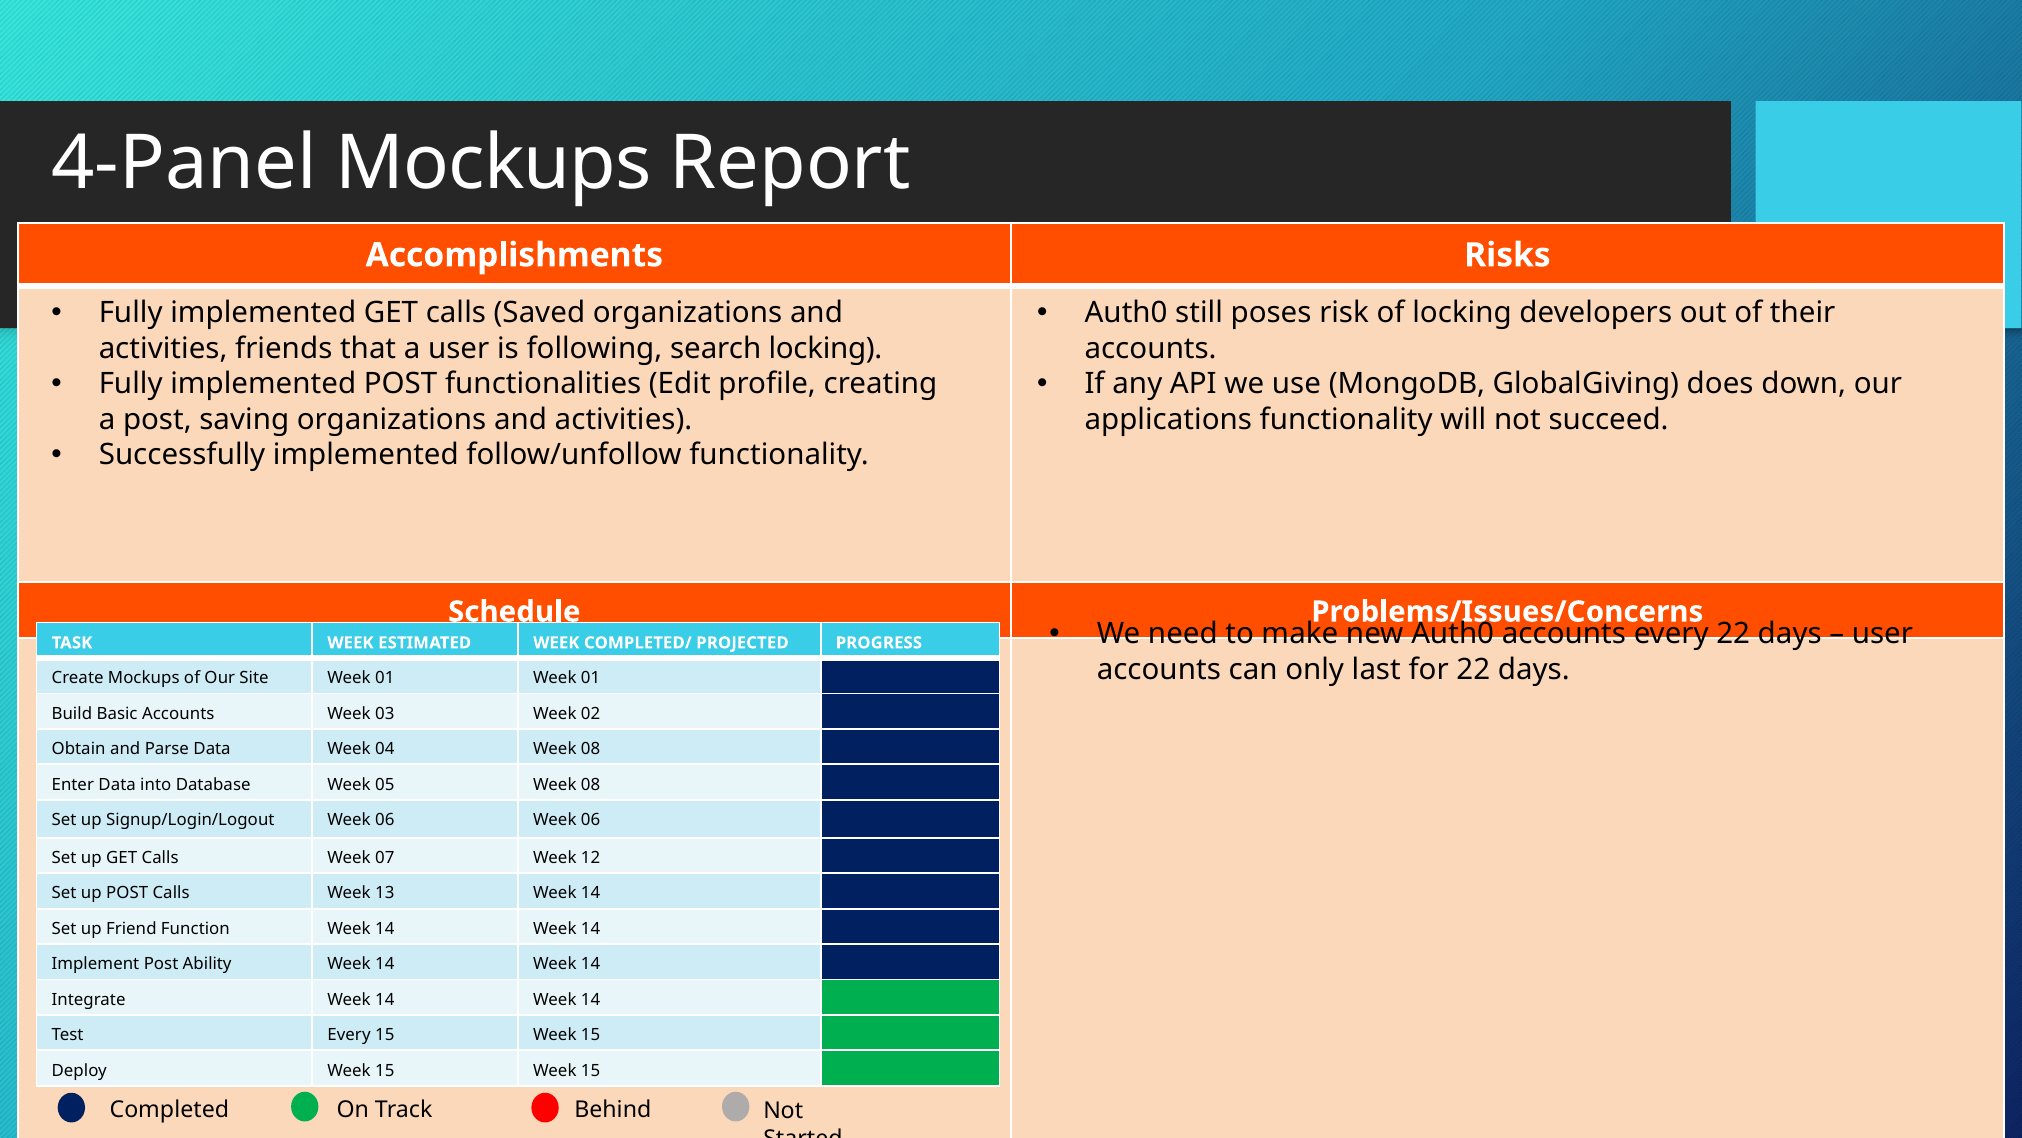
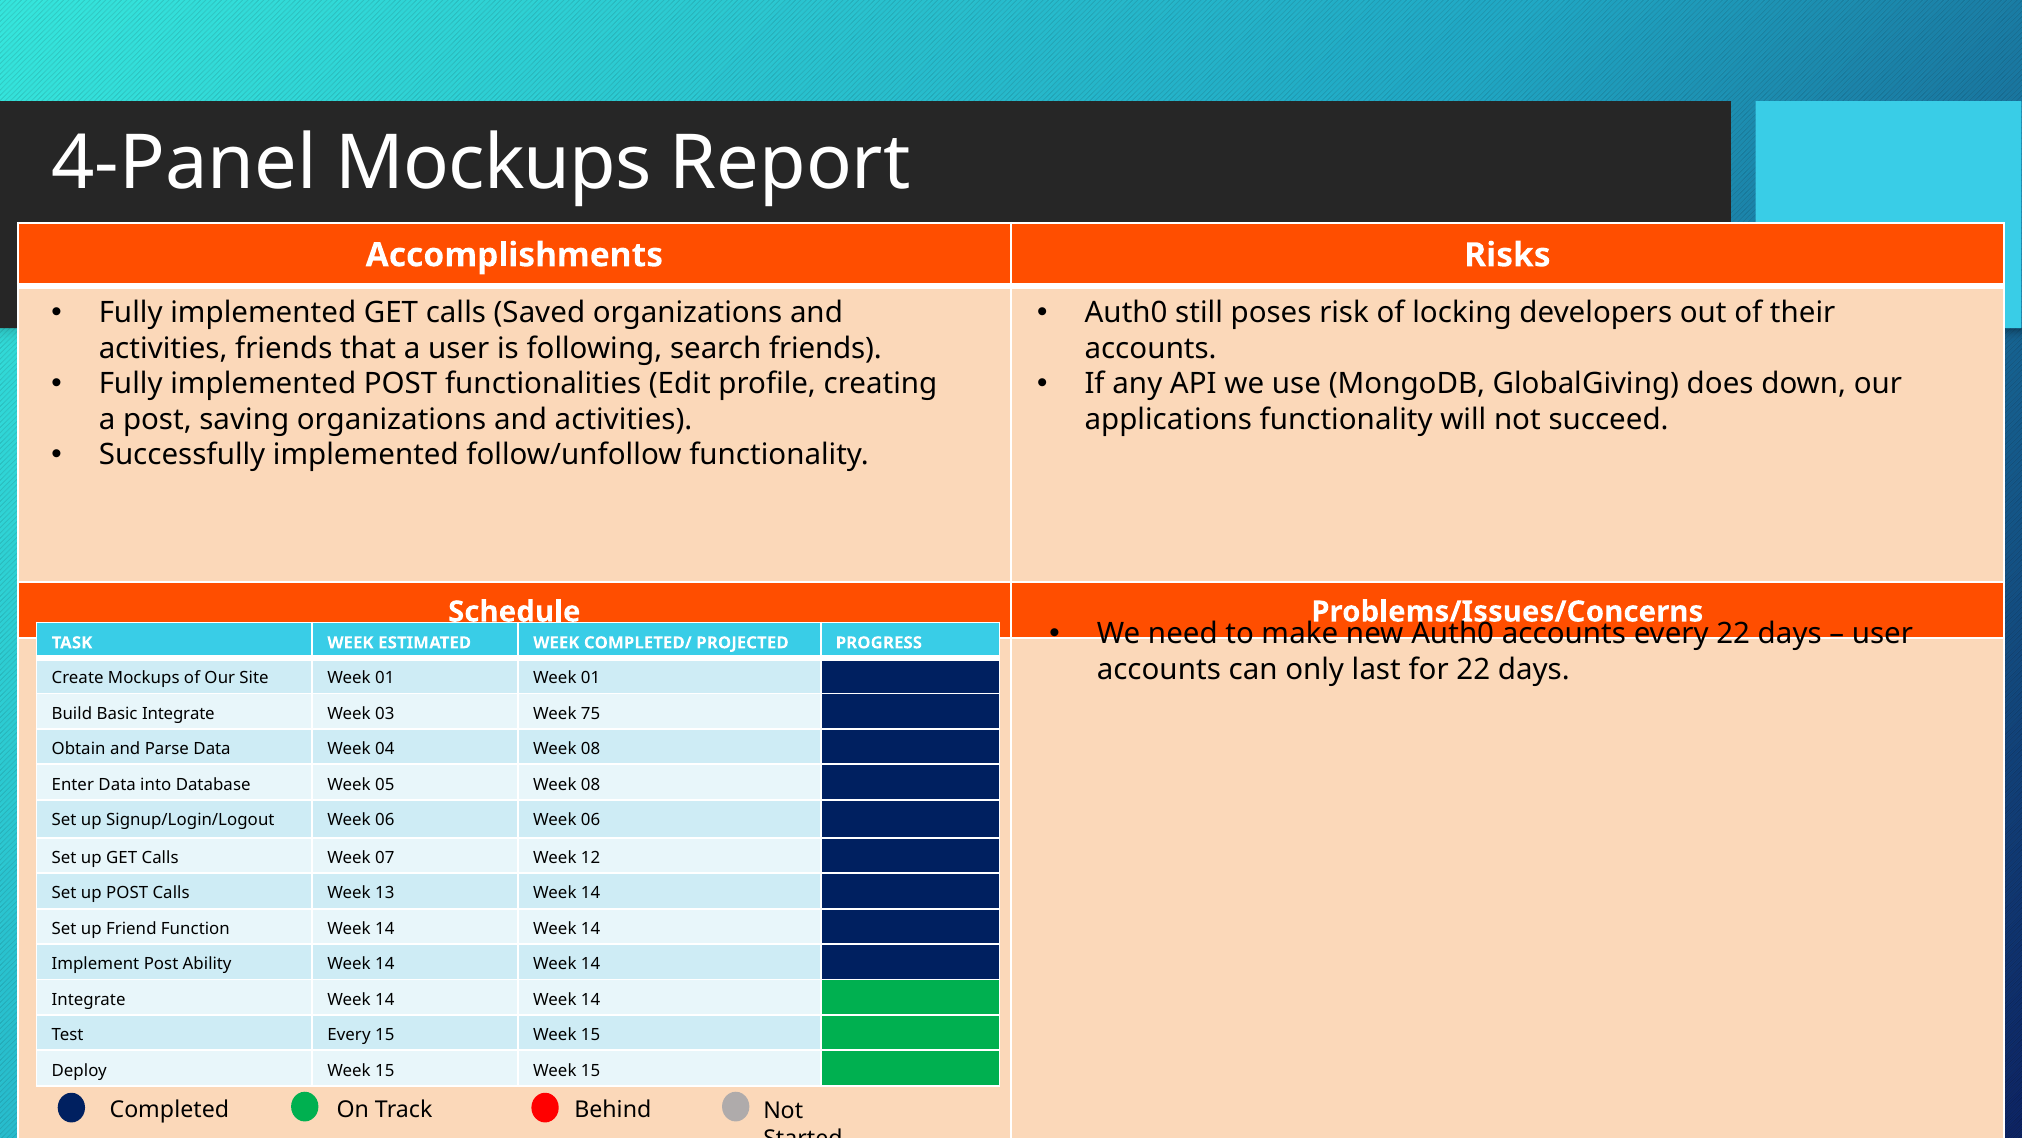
search locking: locking -> friends
Basic Accounts: Accounts -> Integrate
02: 02 -> 75
